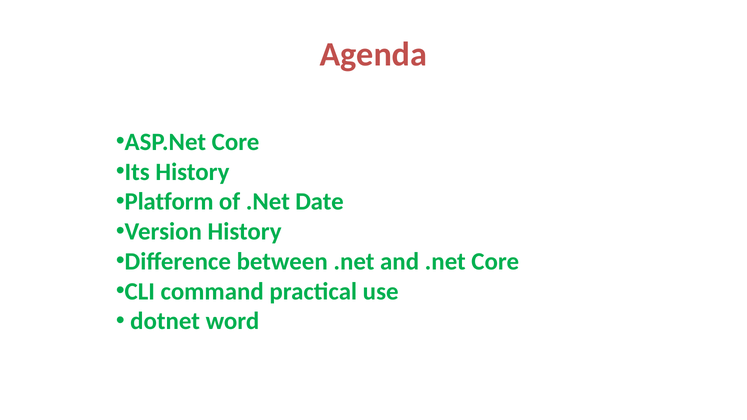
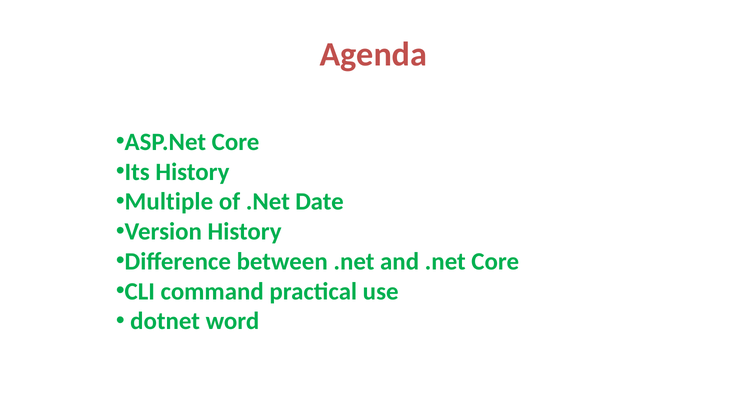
Platform: Platform -> Multiple
